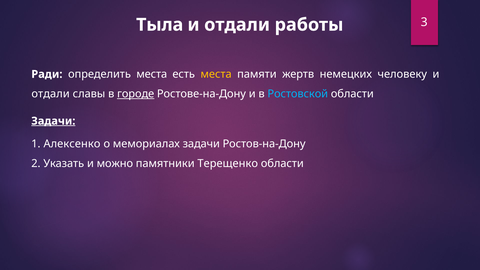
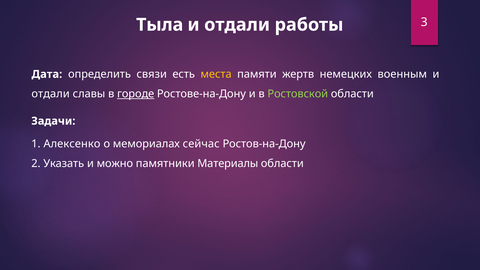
Ради: Ради -> Дата
определить места: места -> связи
человеку: человеку -> военным
Ростовской colour: light blue -> light green
Задачи at (53, 121) underline: present -> none
мемориалах задачи: задачи -> сейчас
Терещенко: Терещенко -> Материалы
